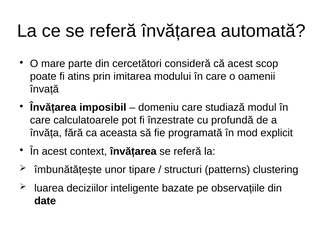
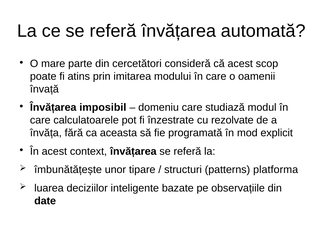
profundă: profundă -> rezolvate
clustering: clustering -> platforma
